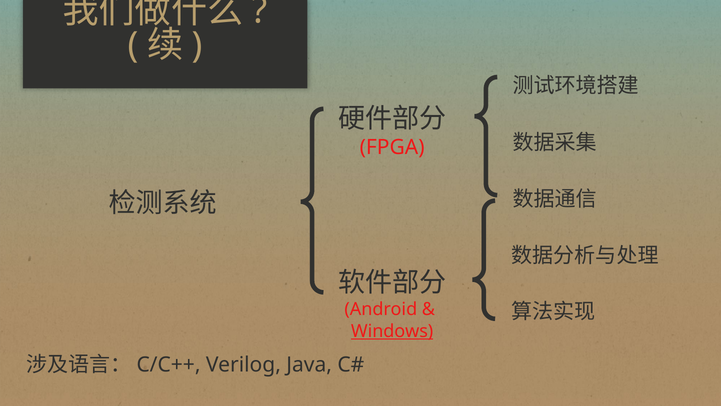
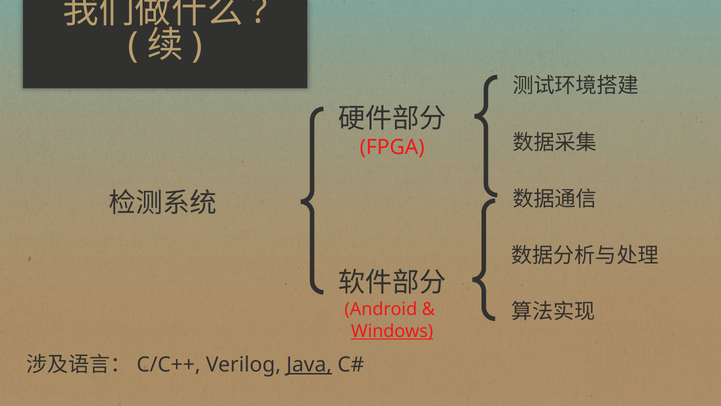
Java underline: none -> present
